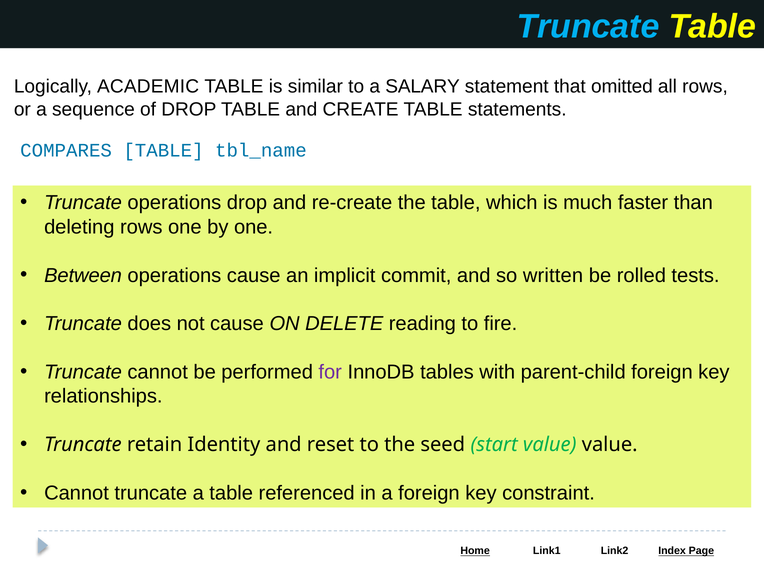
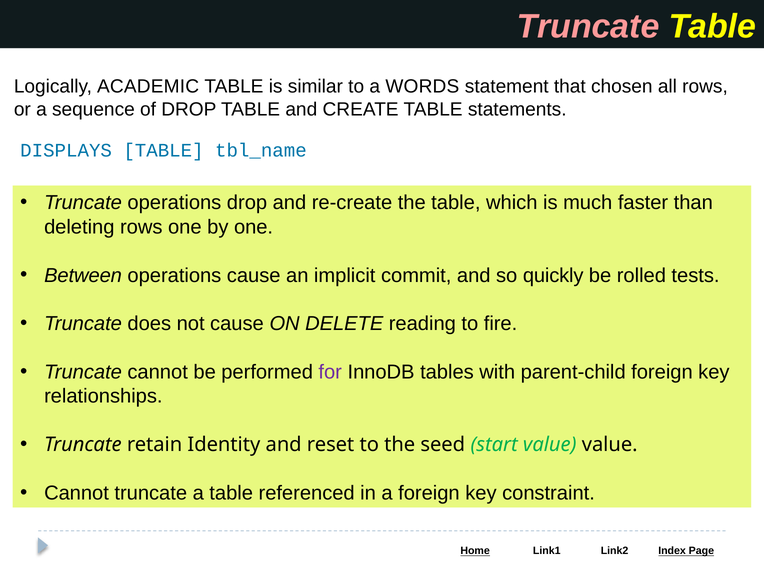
Truncate at (588, 27) colour: light blue -> pink
SALARY: SALARY -> WORDS
omitted: omitted -> chosen
COMPARES: COMPARES -> DISPLAYS
written: written -> quickly
